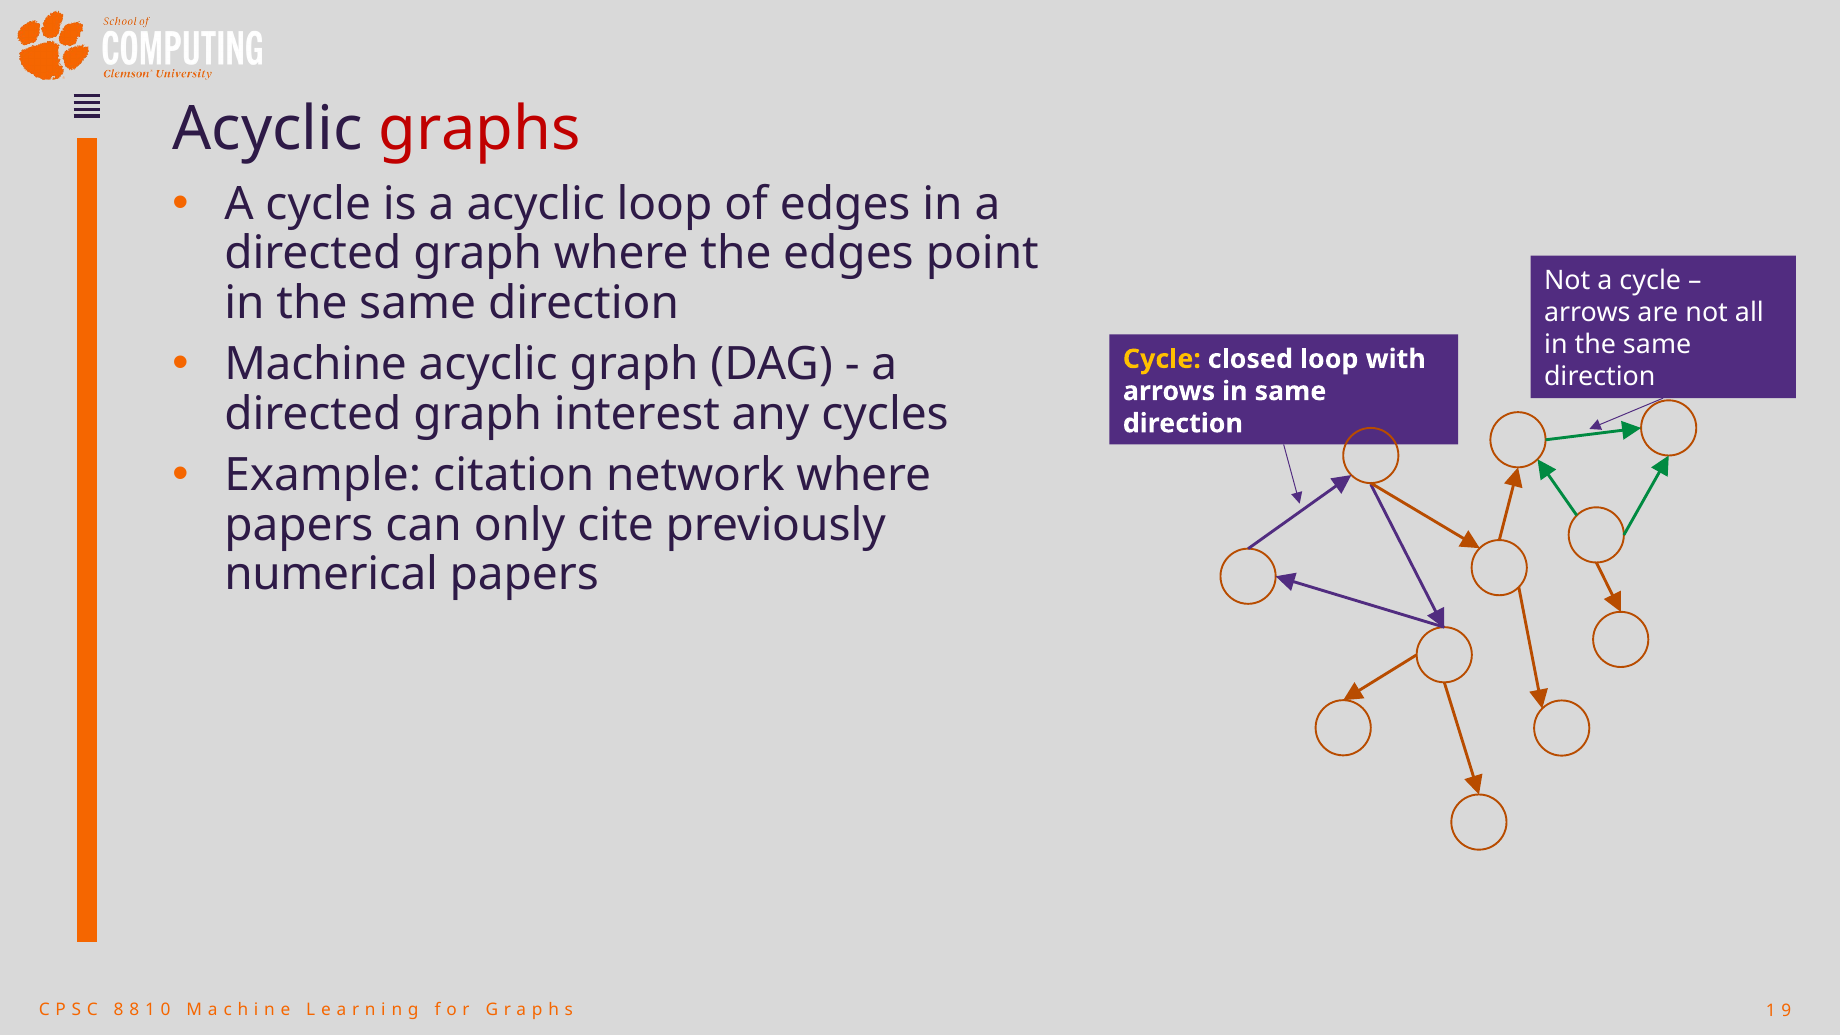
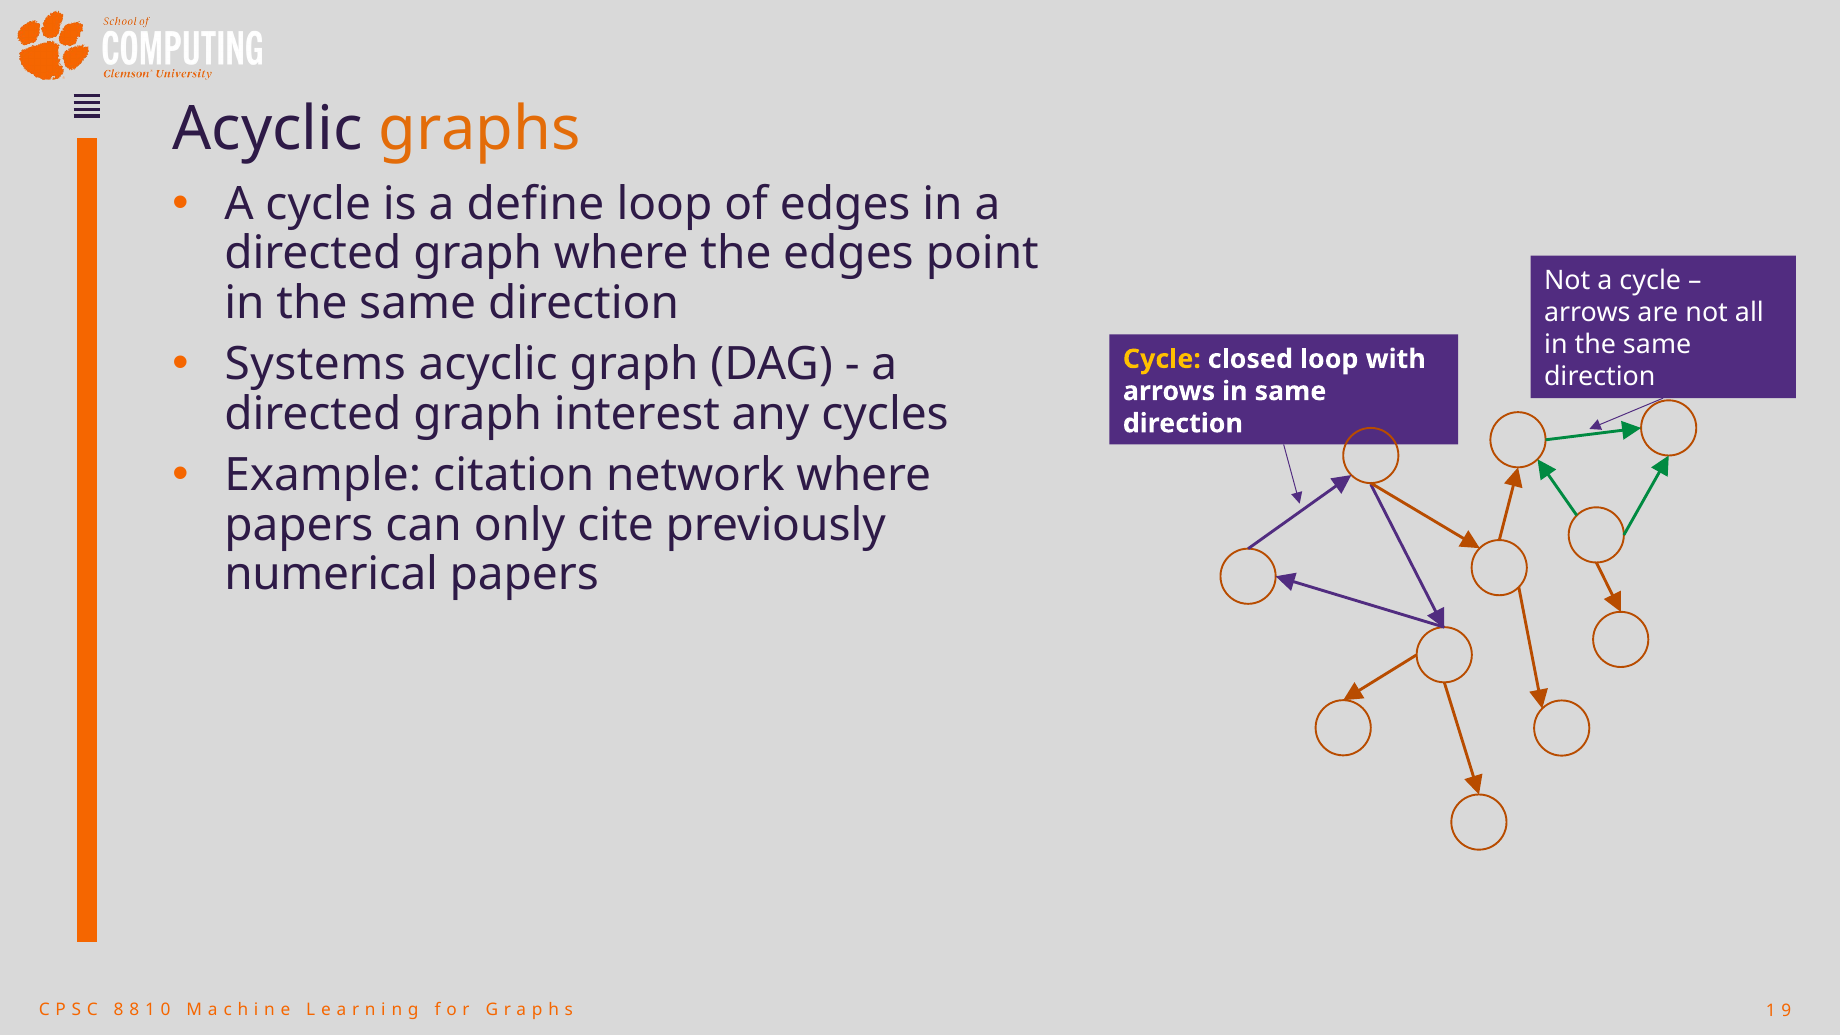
graphs colour: red -> orange
a acyclic: acyclic -> define
Machine: Machine -> Systems
